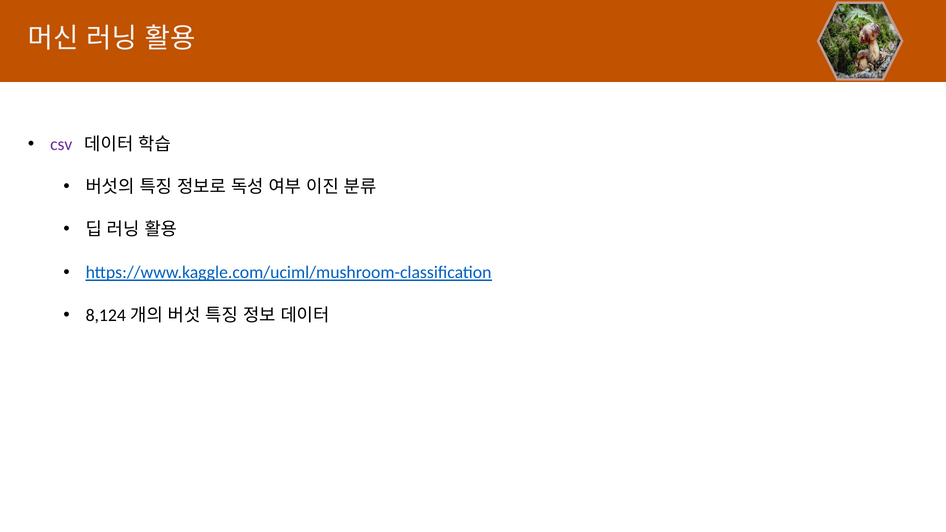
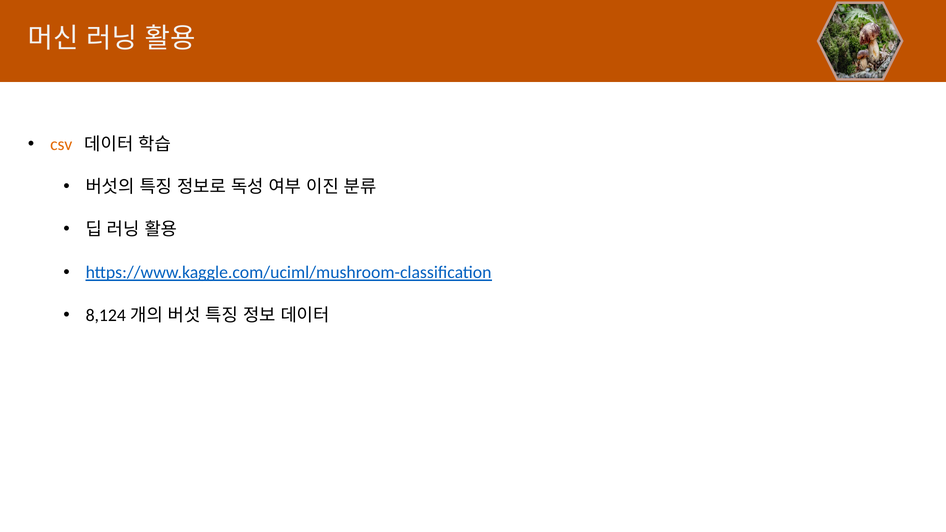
csv colour: purple -> orange
